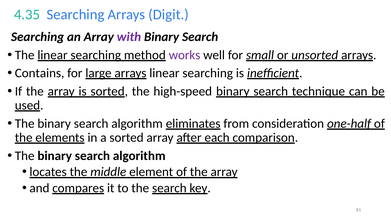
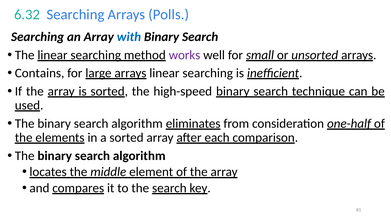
4.35: 4.35 -> 6.32
Digit: Digit -> Polls
with colour: purple -> blue
